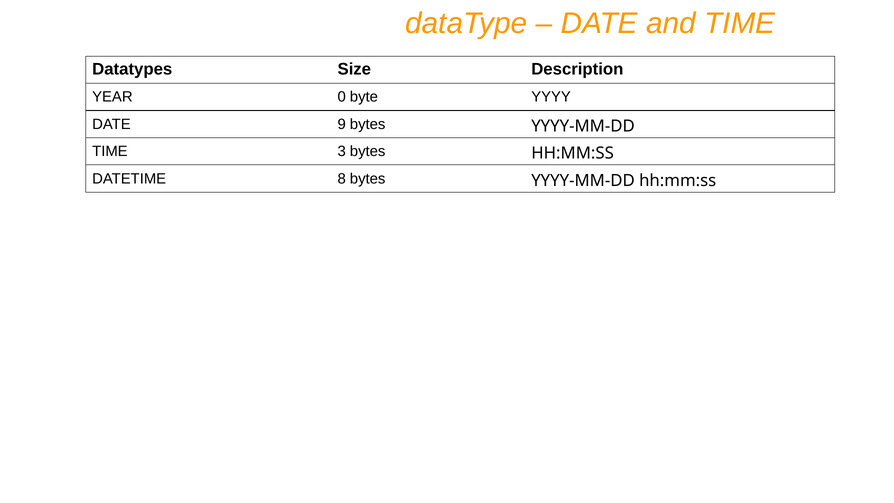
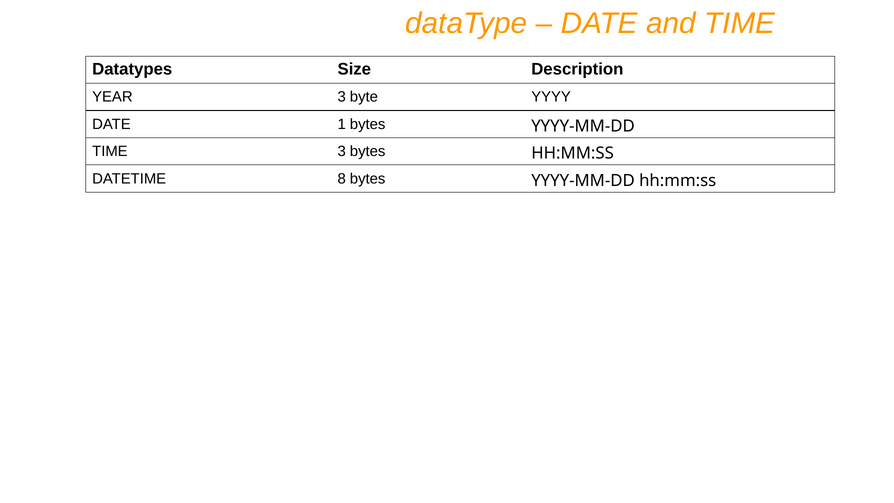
YEAR 0: 0 -> 3
9: 9 -> 1
